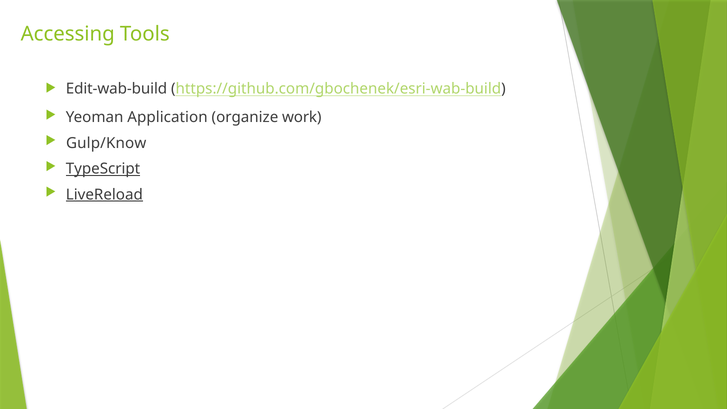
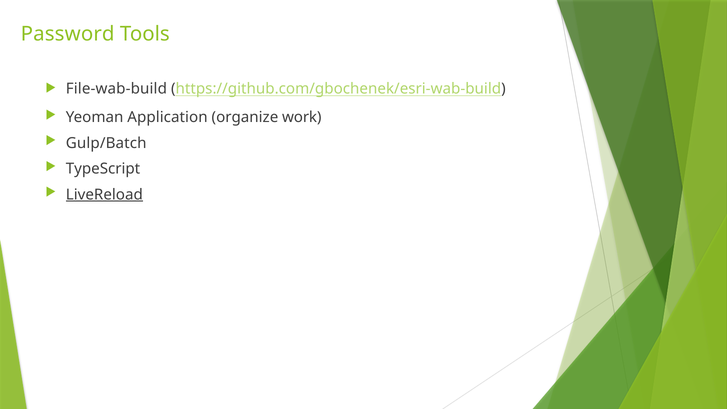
Accessing: Accessing -> Password
Edit-wab-build: Edit-wab-build -> File-wab-build
Gulp/Know: Gulp/Know -> Gulp/Batch
TypeScript underline: present -> none
